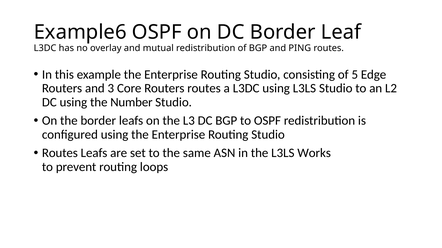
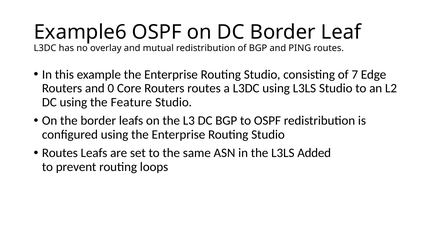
5: 5 -> 7
3: 3 -> 0
Number: Number -> Feature
Works: Works -> Added
